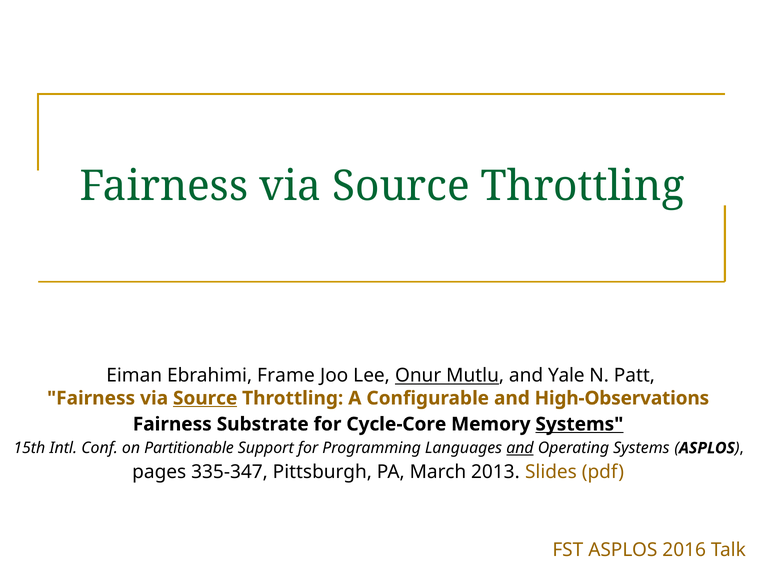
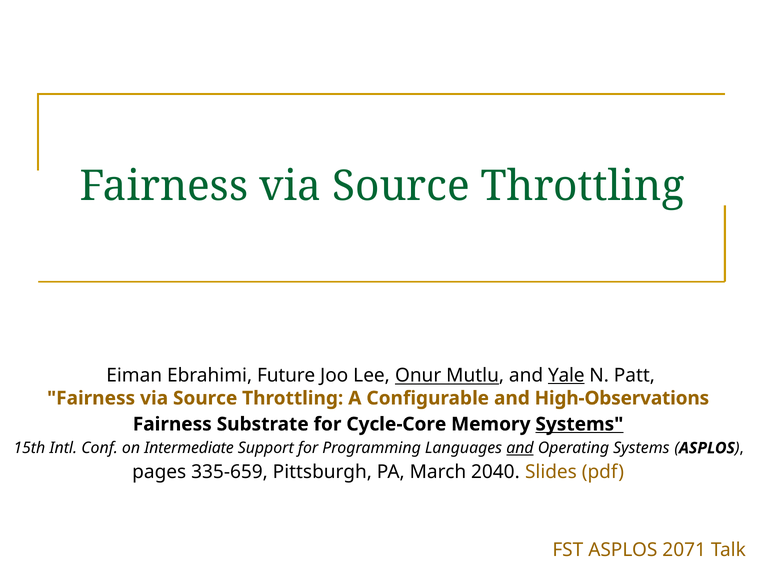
Frame: Frame -> Future
Yale underline: none -> present
Source at (205, 398) underline: present -> none
Partitionable: Partitionable -> Intermediate
335-347: 335-347 -> 335-659
2013: 2013 -> 2040
2016: 2016 -> 2071
